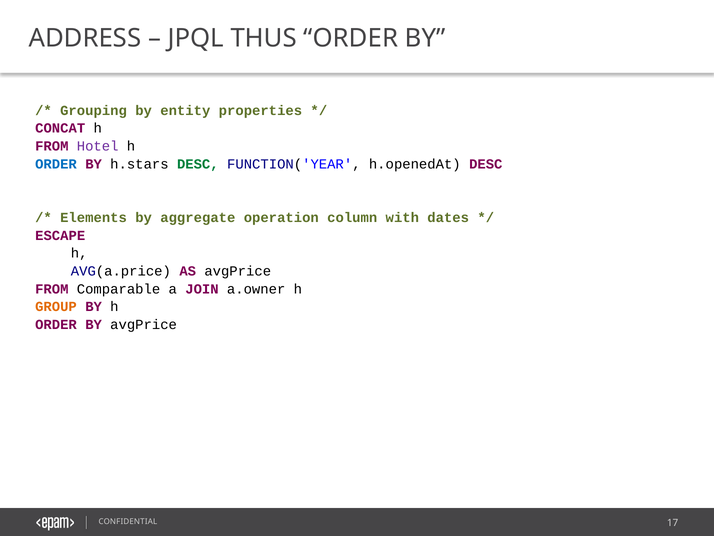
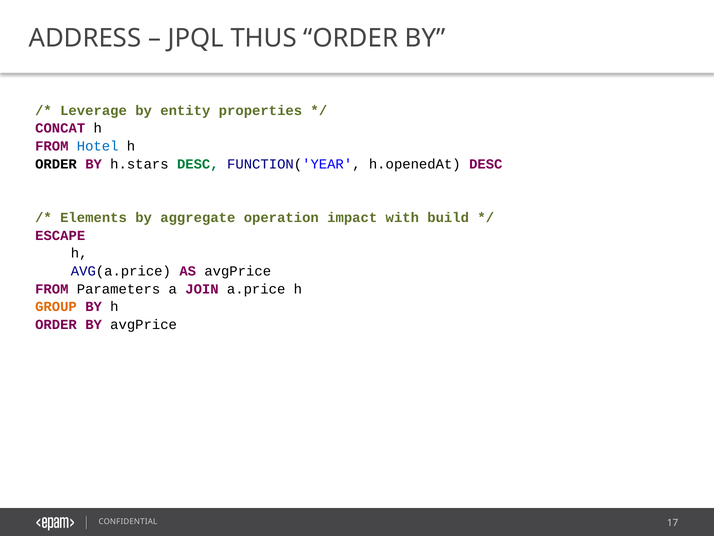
Grouping: Grouping -> Leverage
Hotel colour: purple -> blue
ORDER at (56, 164) colour: blue -> black
column: column -> impact
dates: dates -> build
Comparable: Comparable -> Parameters
a.owner: a.owner -> a.price
